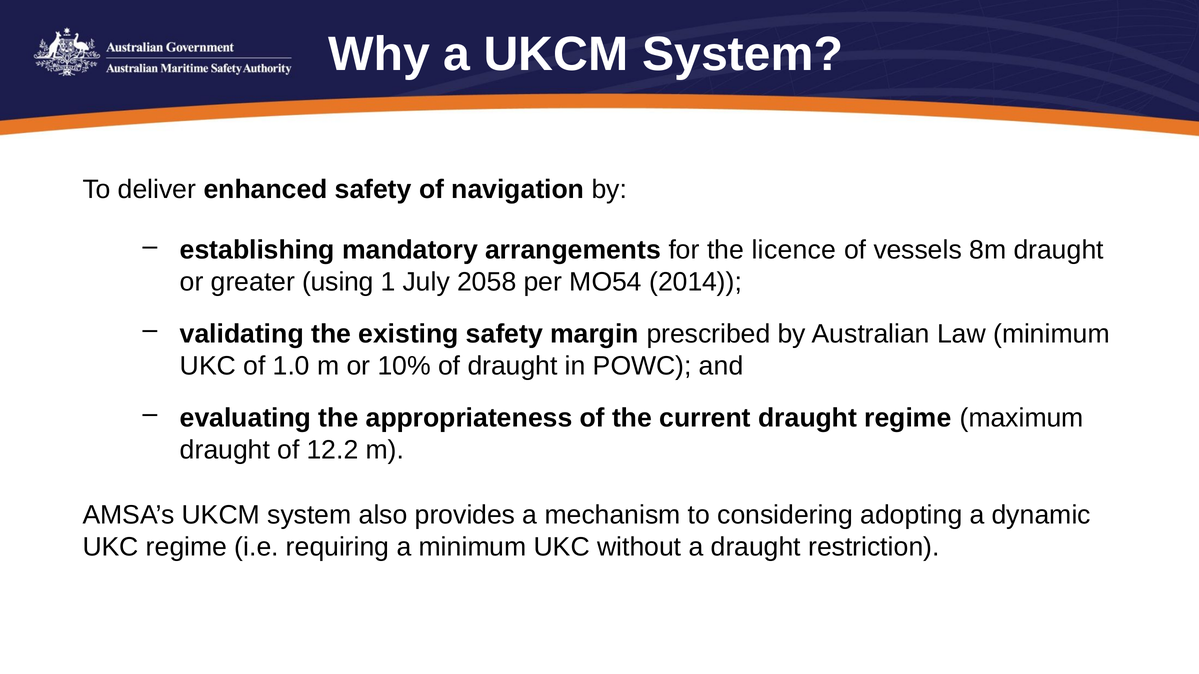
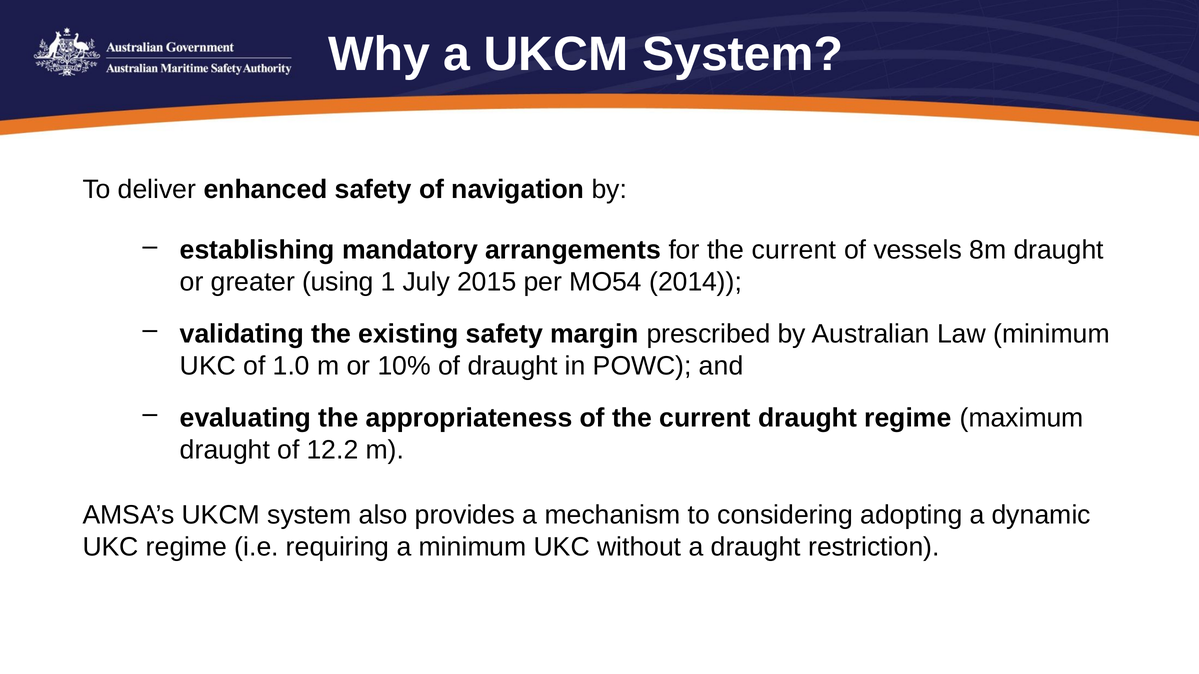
for the licence: licence -> current
2058: 2058 -> 2015
